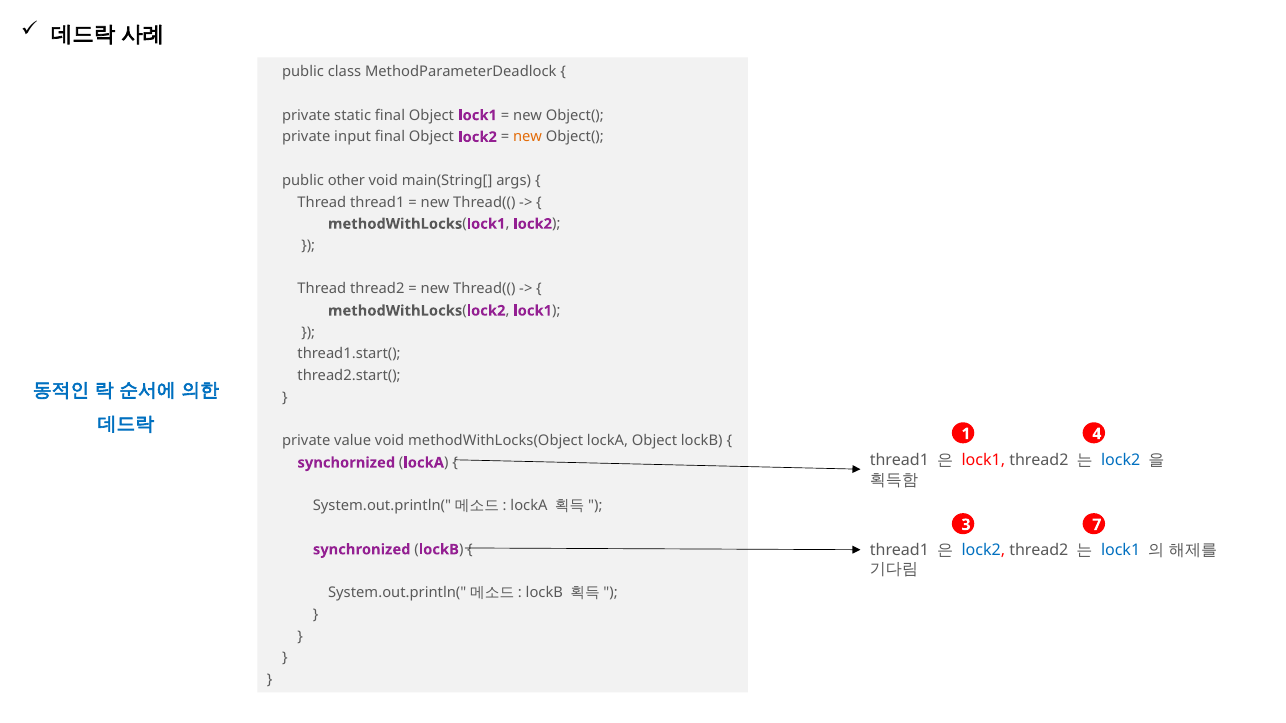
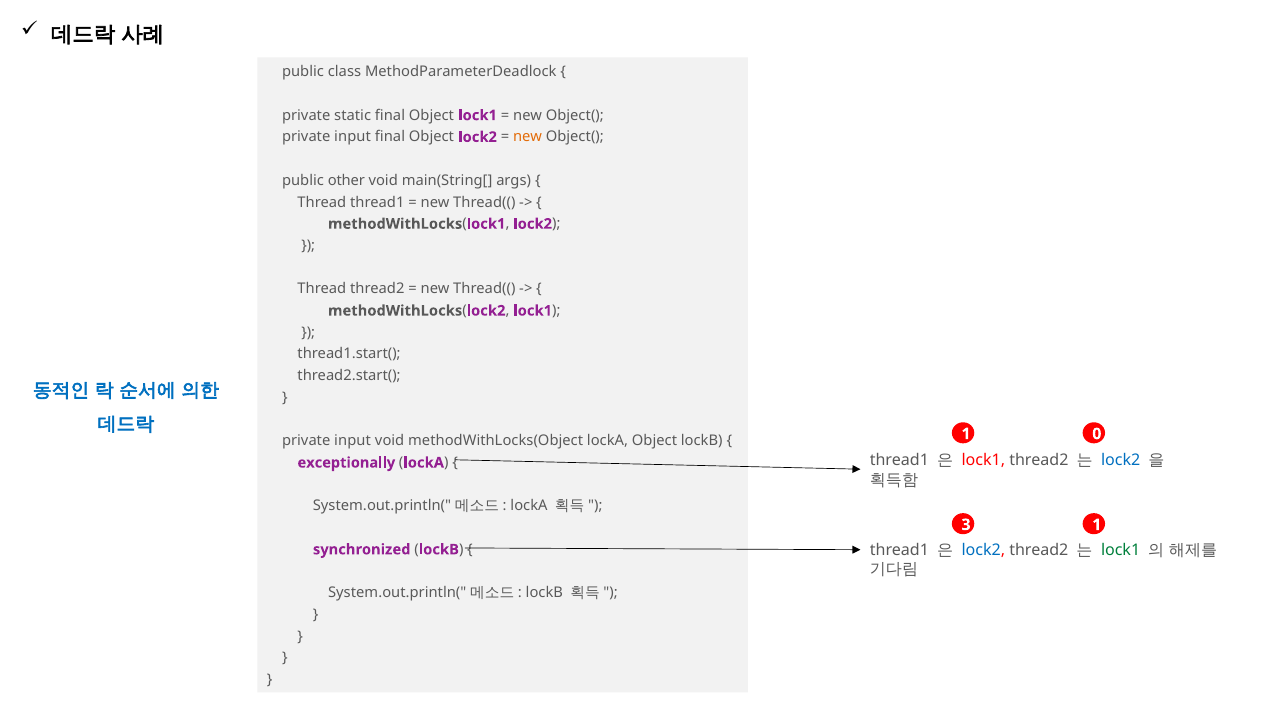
4: 4 -> 0
value at (353, 441): value -> input
synchornized: synchornized -> exceptionally
3 7: 7 -> 1
lock1 at (1121, 550) colour: blue -> green
